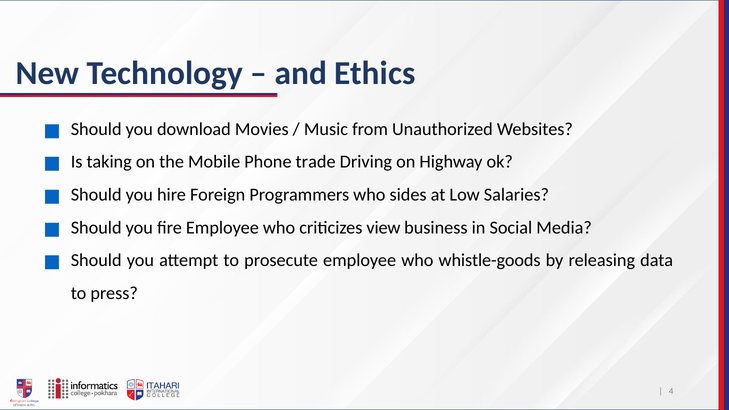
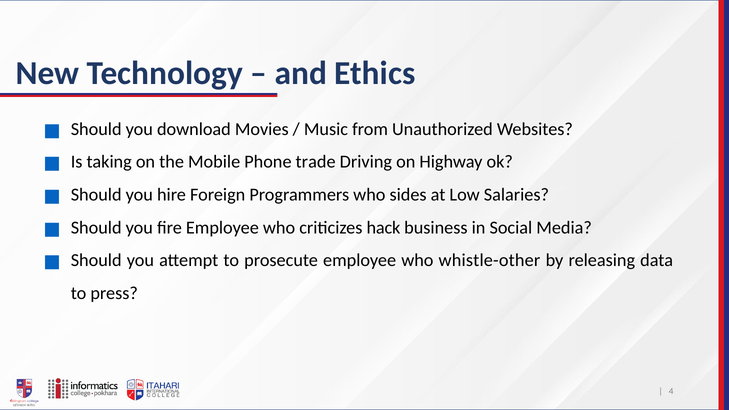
view: view -> hack
whistle-goods: whistle-goods -> whistle-other
